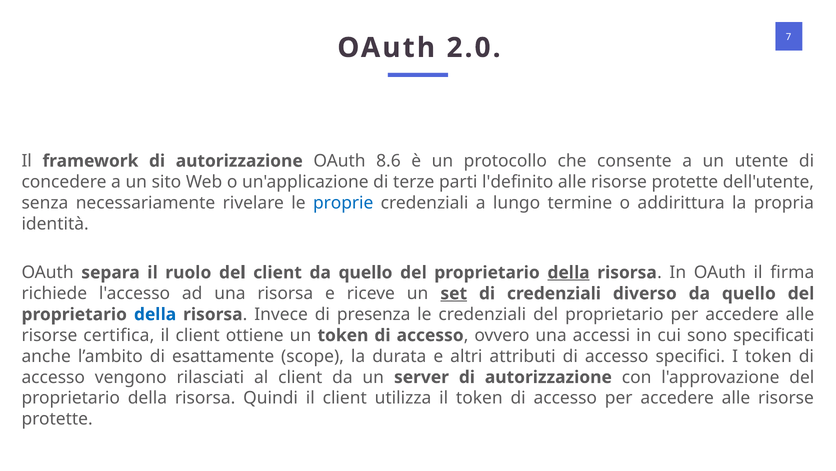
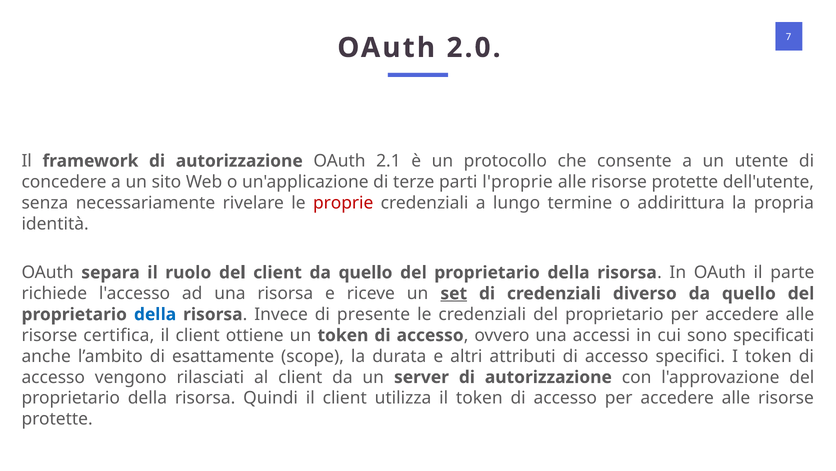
8.6: 8.6 -> 2.1
l'definito: l'definito -> l'proprie
proprie colour: blue -> red
della at (568, 272) underline: present -> none
firma: firma -> parte
presenza: presenza -> presente
